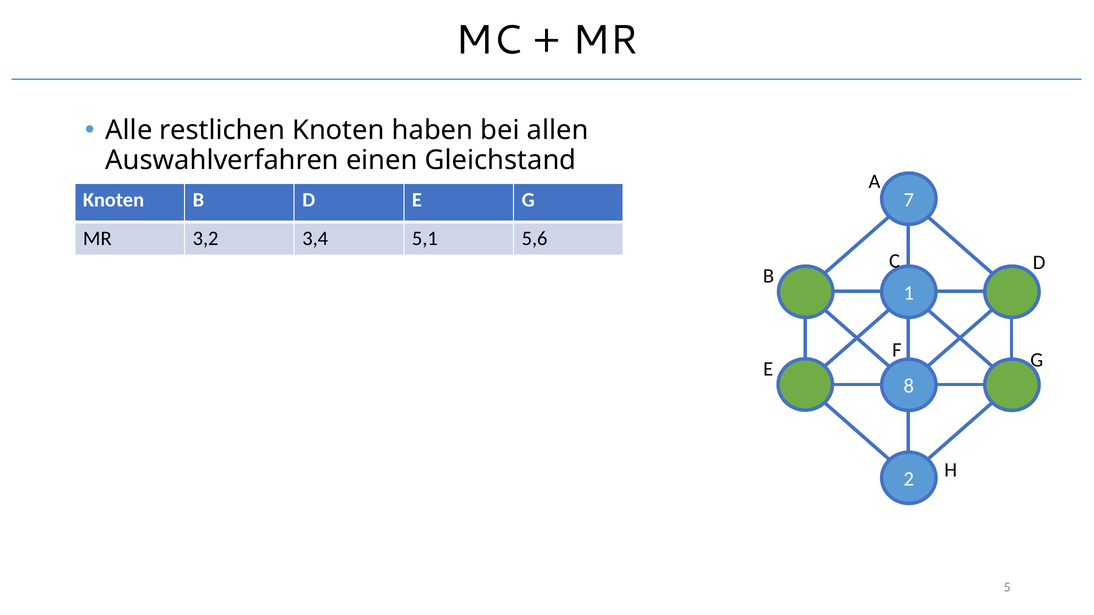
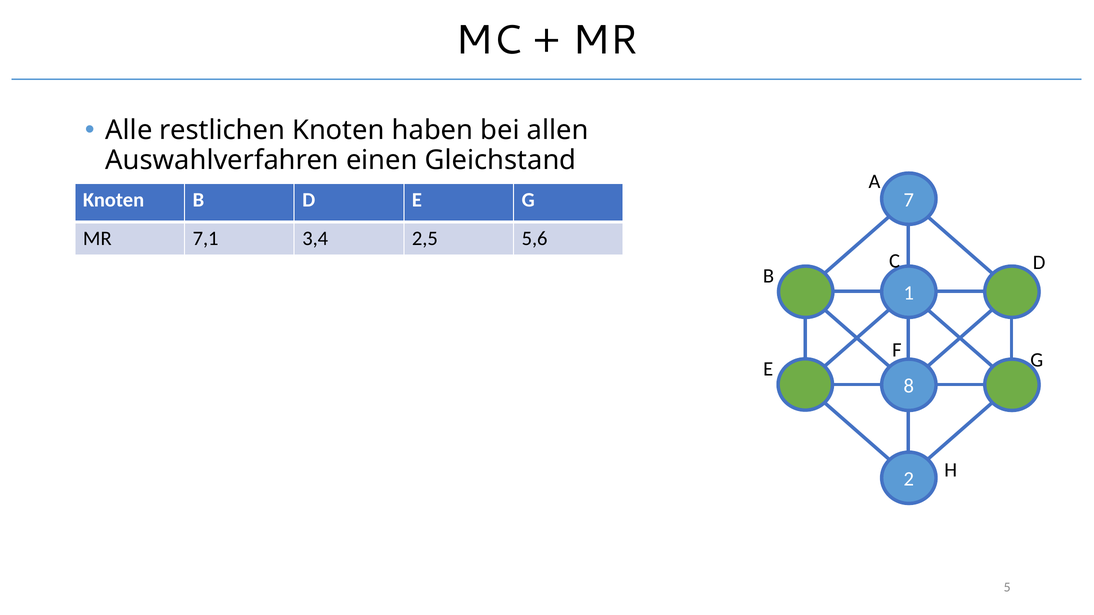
3,2: 3,2 -> 7,1
5,1: 5,1 -> 2,5
